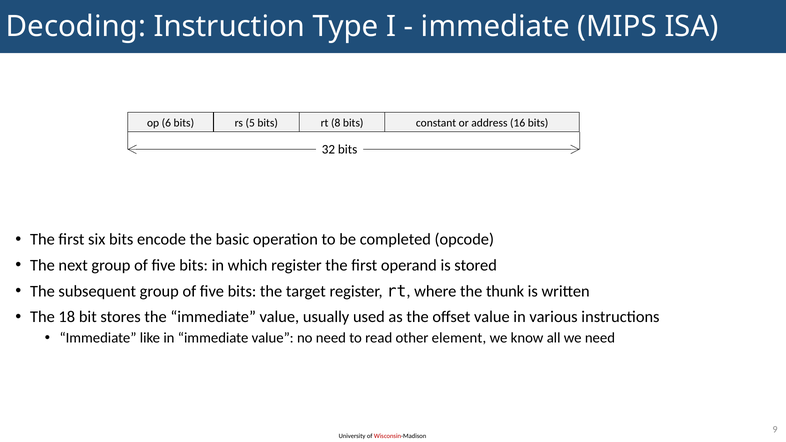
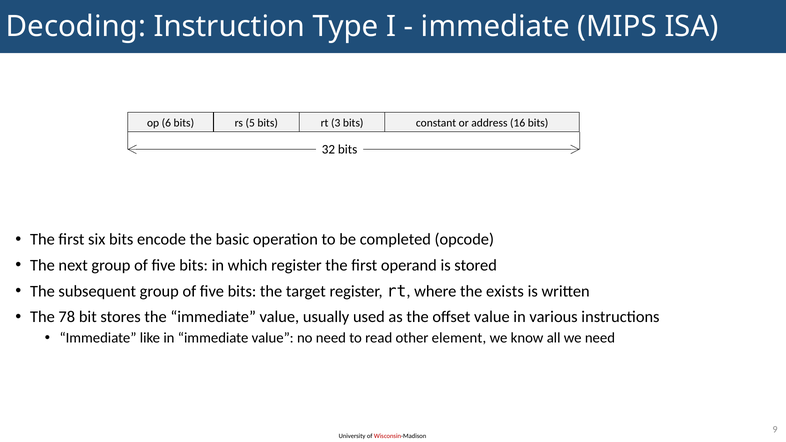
8: 8 -> 3
thunk: thunk -> exists
18: 18 -> 78
